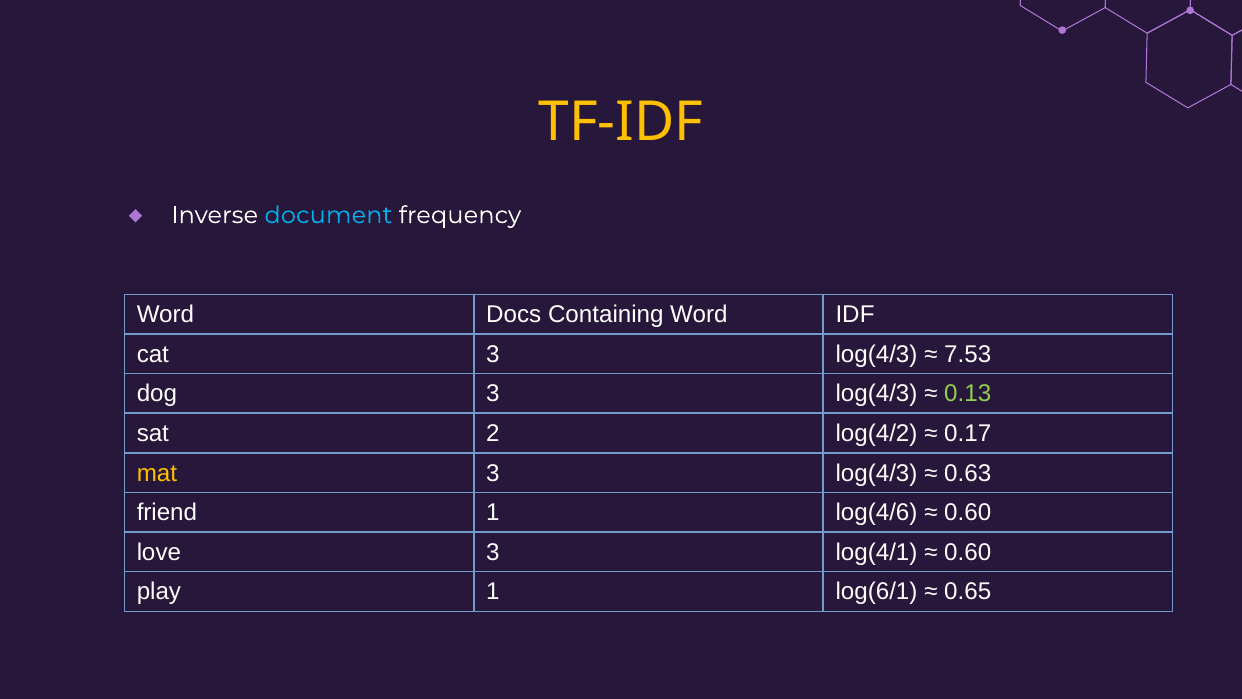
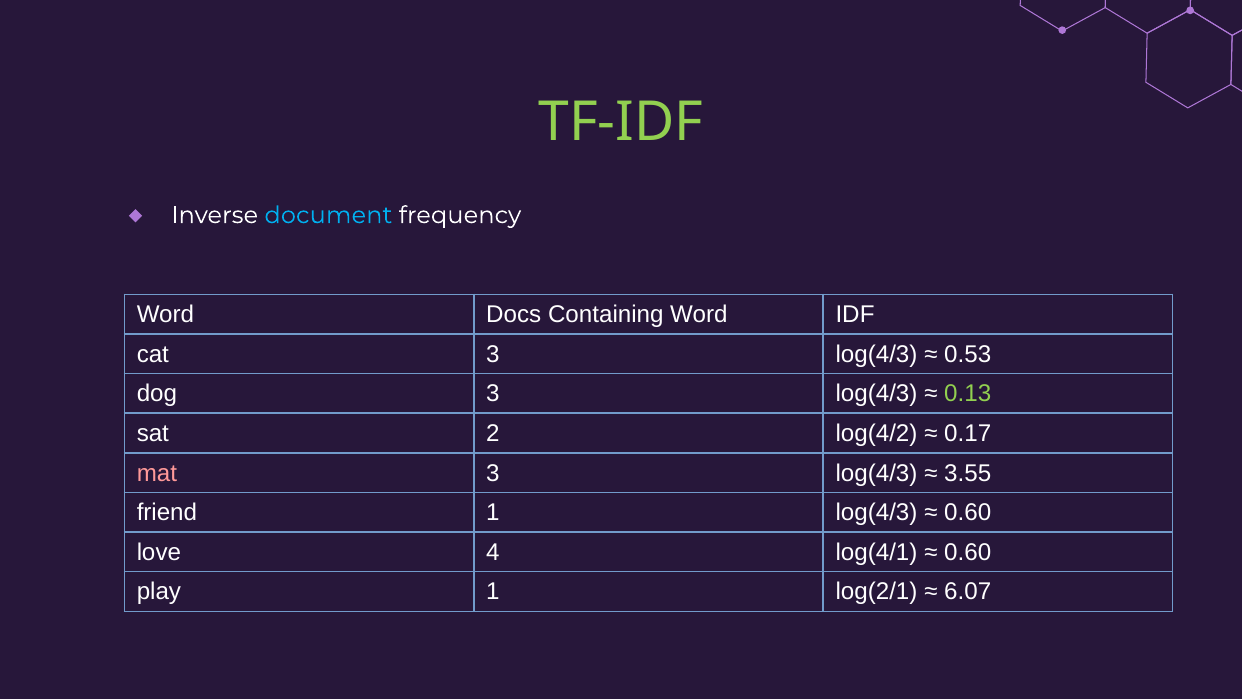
TF-IDF colour: yellow -> light green
7.53: 7.53 -> 0.53
mat colour: yellow -> pink
0.63: 0.63 -> 3.55
1 log(4/6: log(4/6 -> log(4/3
love 3: 3 -> 4
log(6/1: log(6/1 -> log(2/1
0.65: 0.65 -> 6.07
